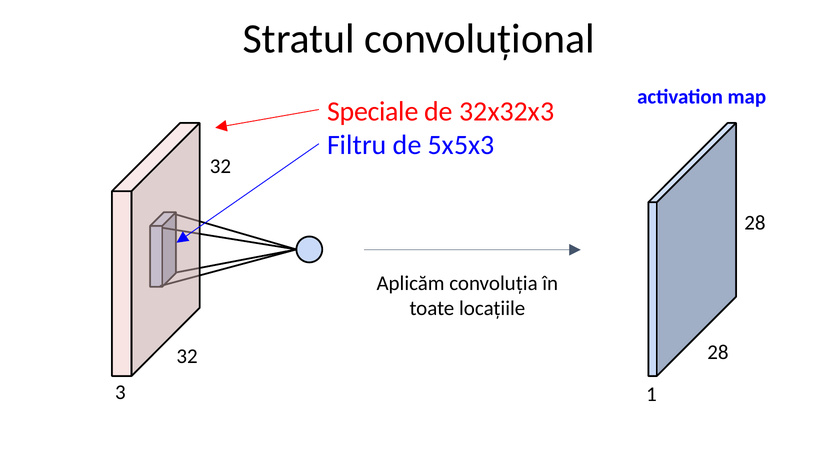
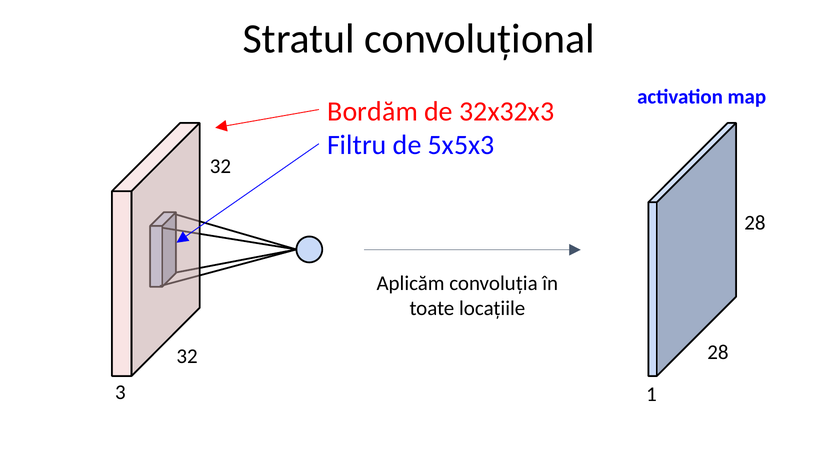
Speciale: Speciale -> Bordăm
